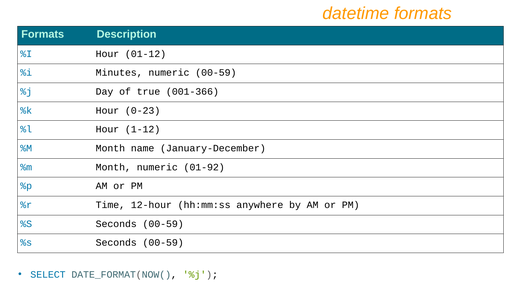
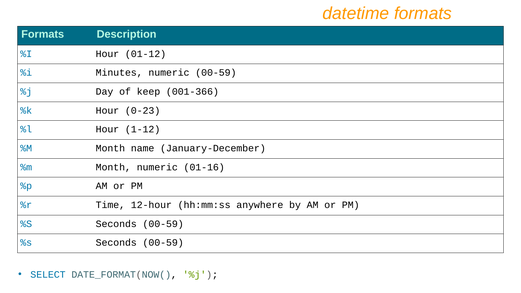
true: true -> keep
01-92: 01-92 -> 01-16
